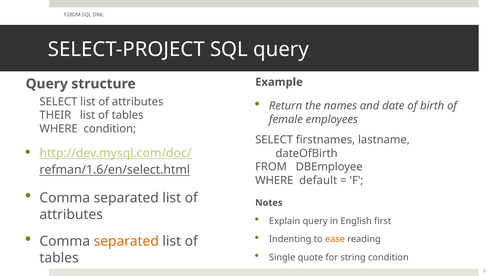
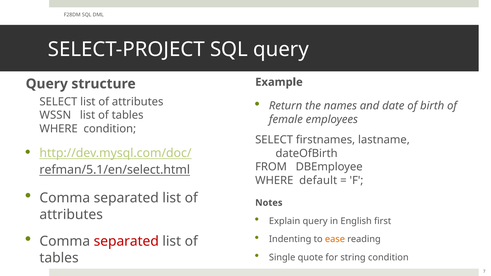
THEIR: THEIR -> WSSN
refman/1.6/en/select.html: refman/1.6/en/select.html -> refman/5.1/en/select.html
separated at (126, 241) colour: orange -> red
